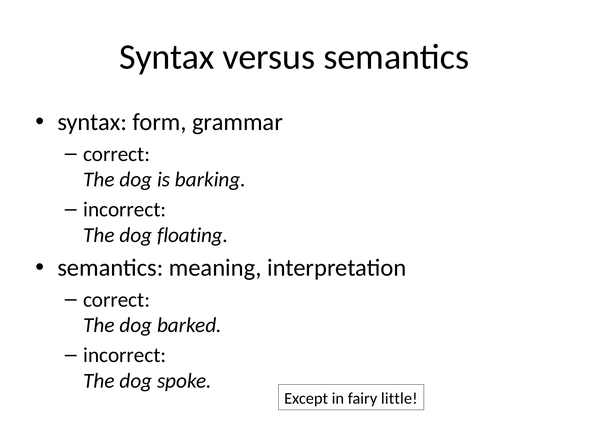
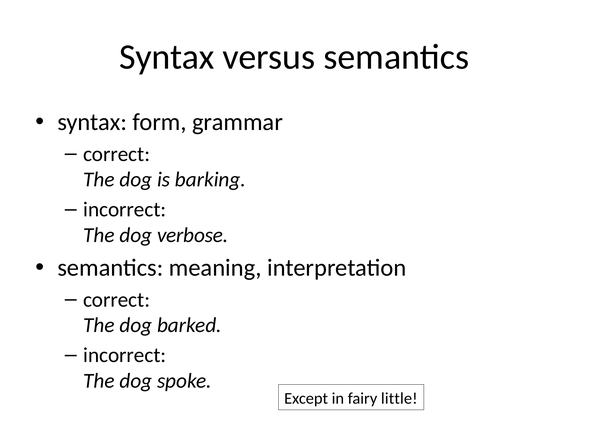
floating: floating -> verbose
